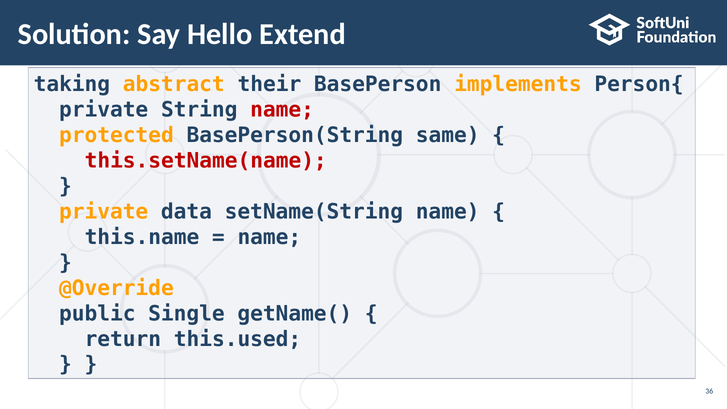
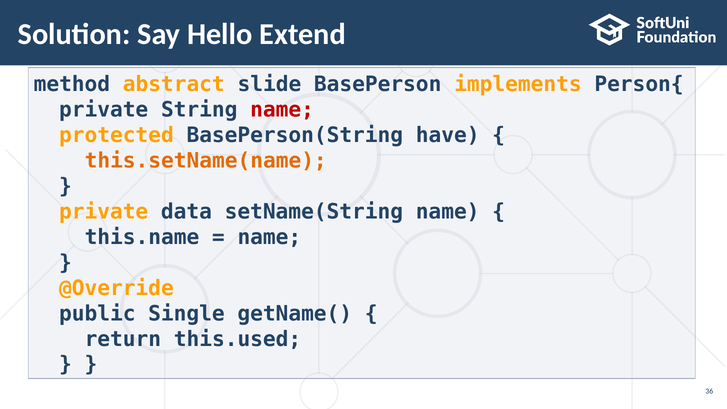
taking: taking -> method
their: their -> slide
same: same -> have
this.setName(name colour: red -> orange
